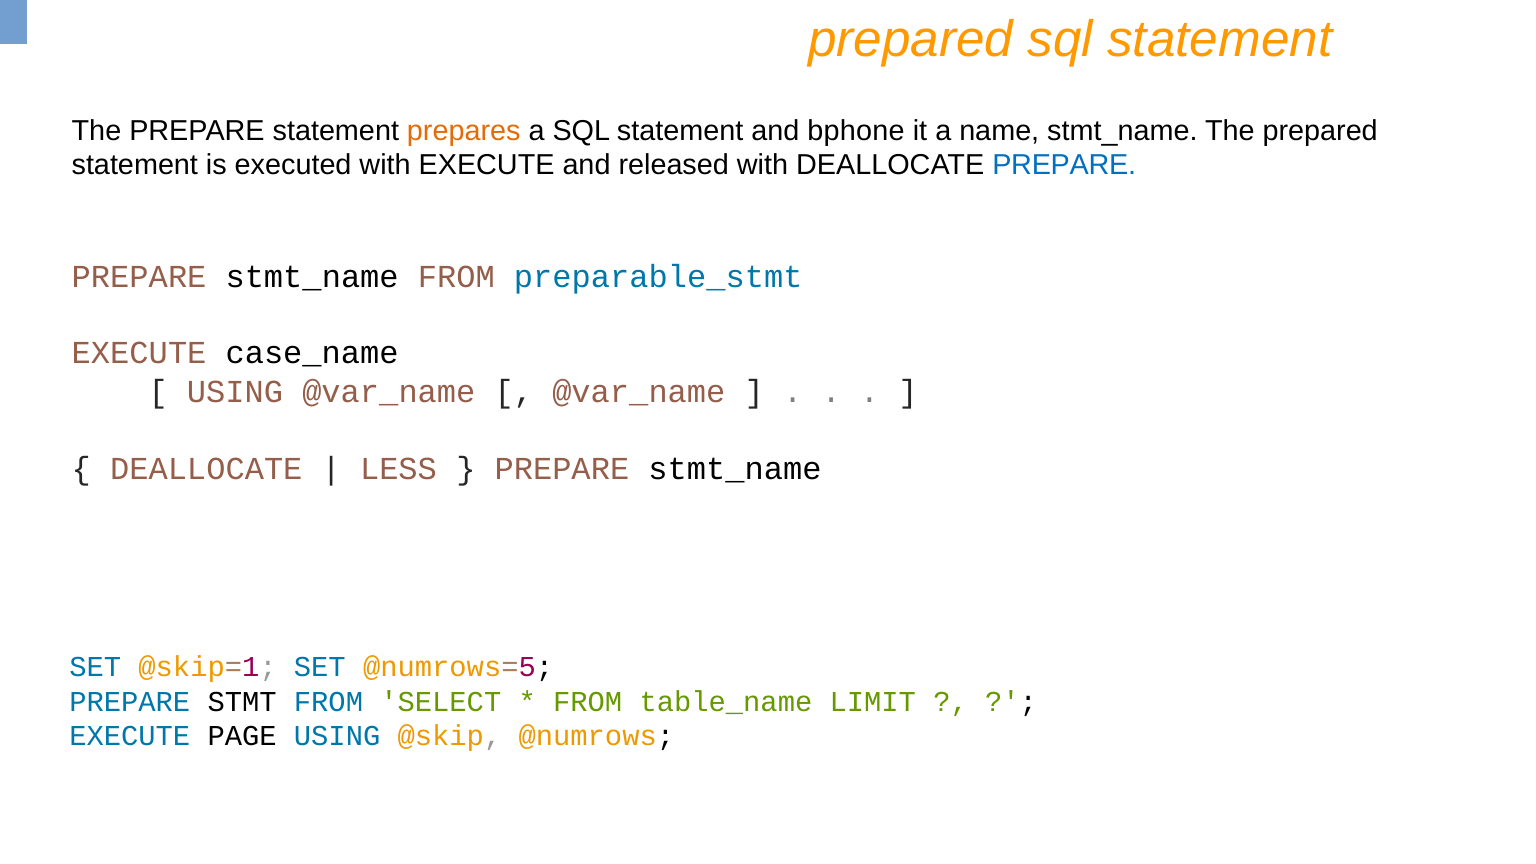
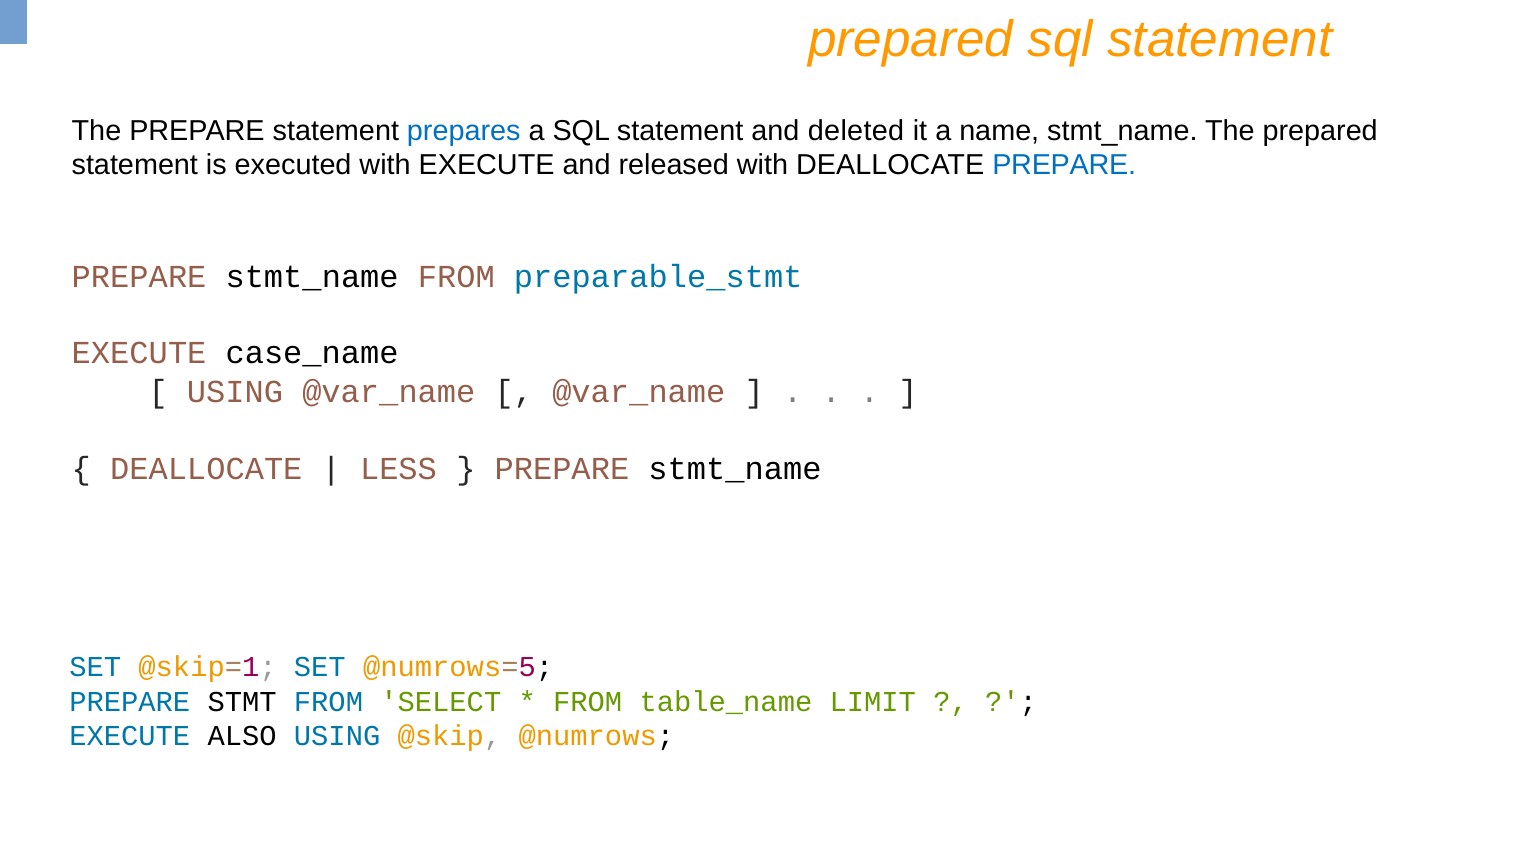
prepares colour: orange -> blue
bphone: bphone -> deleted
PAGE: PAGE -> ALSO
